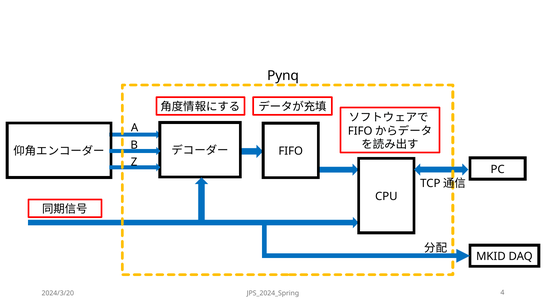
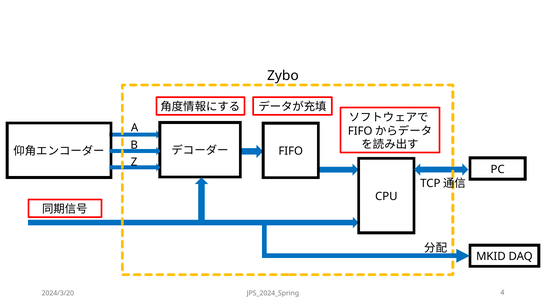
Pynq: Pynq -> Zybo
